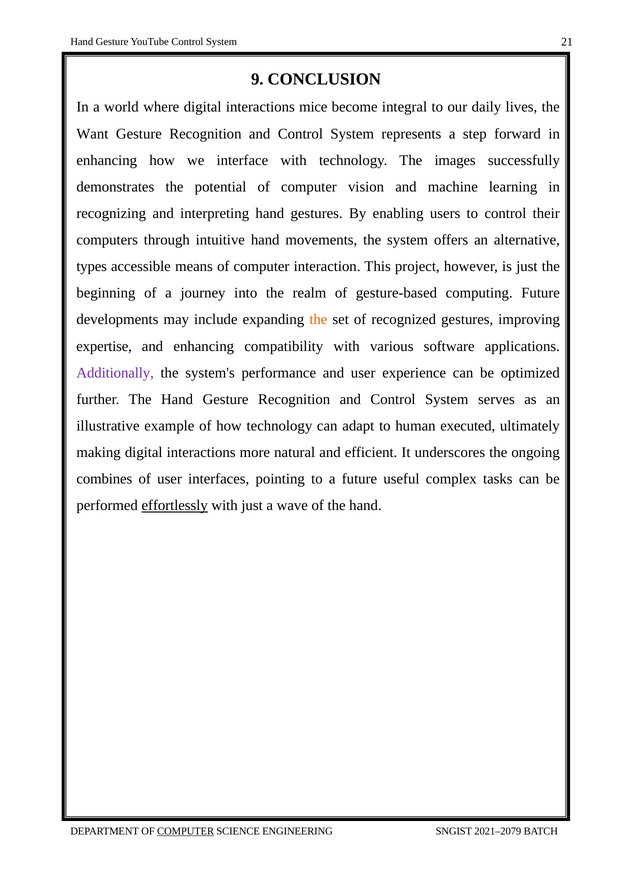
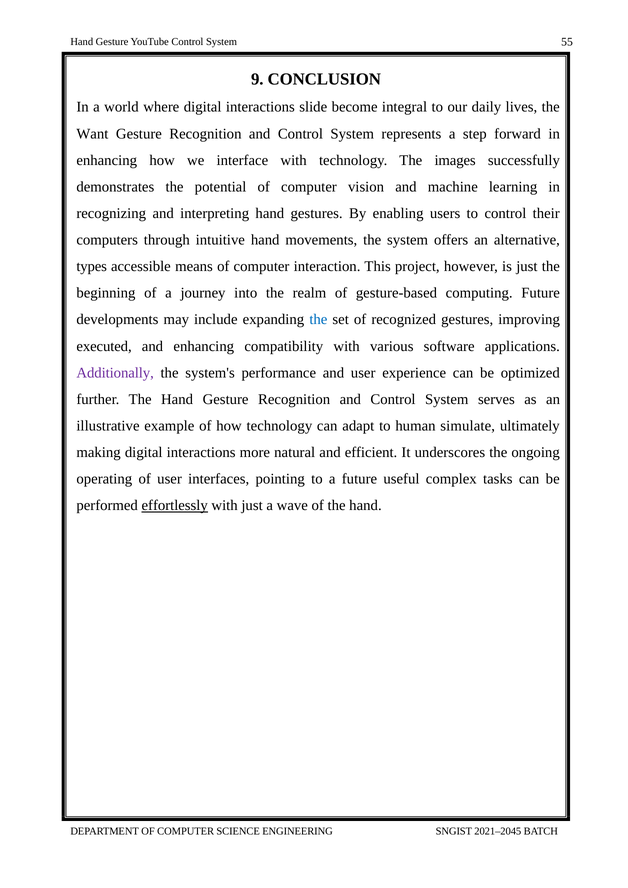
21: 21 -> 55
mice: mice -> slide
the at (318, 319) colour: orange -> blue
expertise: expertise -> executed
executed: executed -> simulate
combines: combines -> operating
COMPUTER at (186, 831) underline: present -> none
2021–2079: 2021–2079 -> 2021–2045
